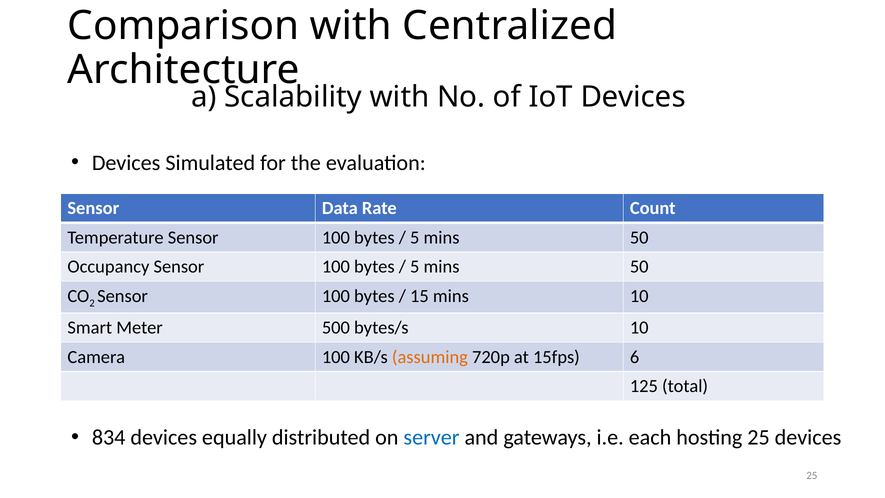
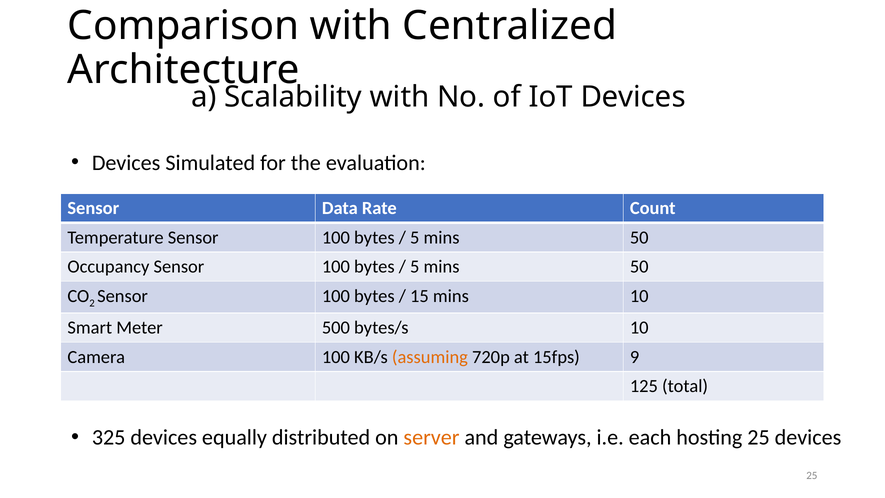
6: 6 -> 9
834: 834 -> 325
server colour: blue -> orange
